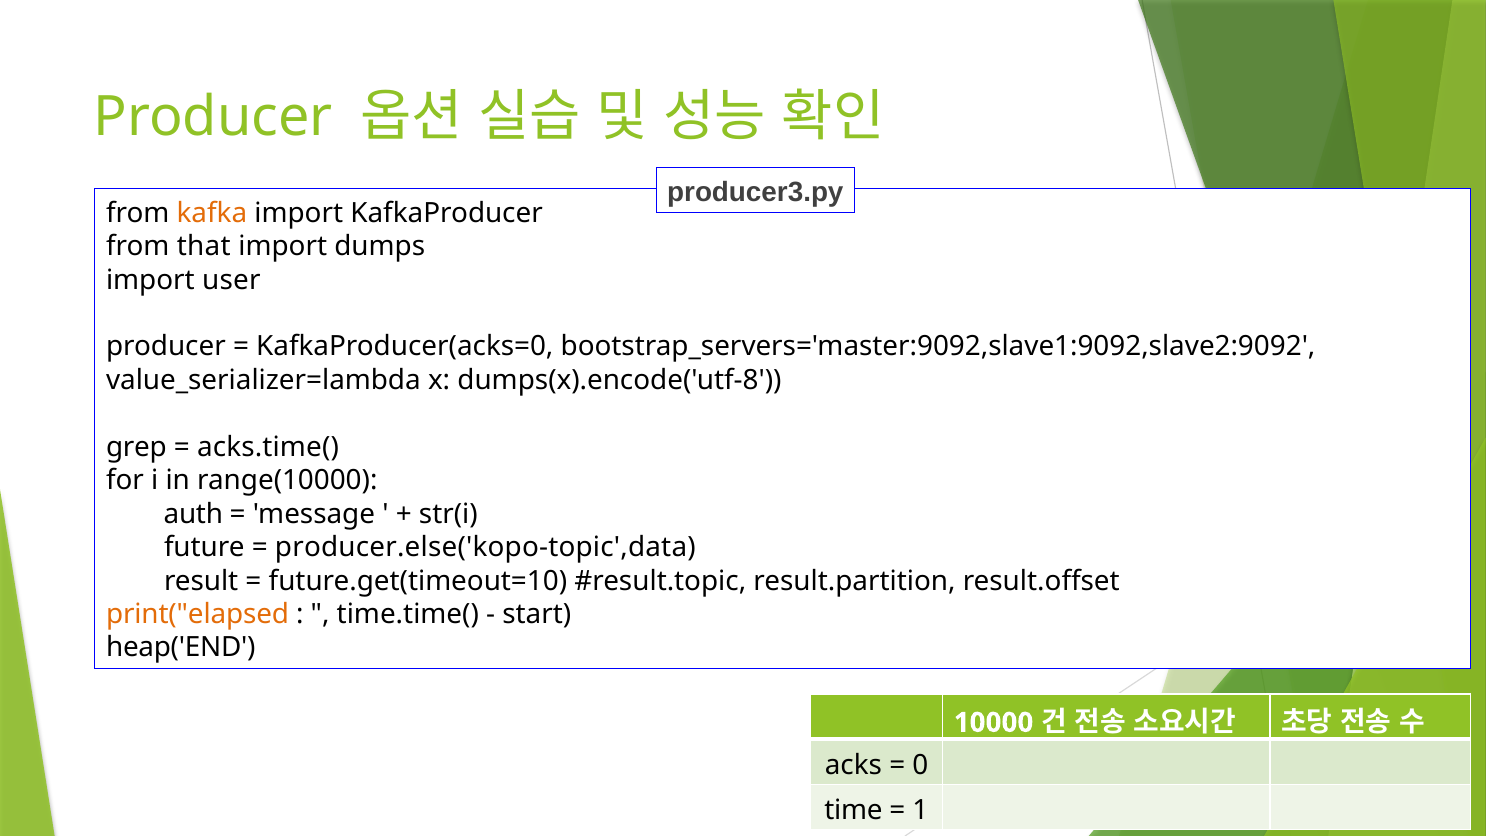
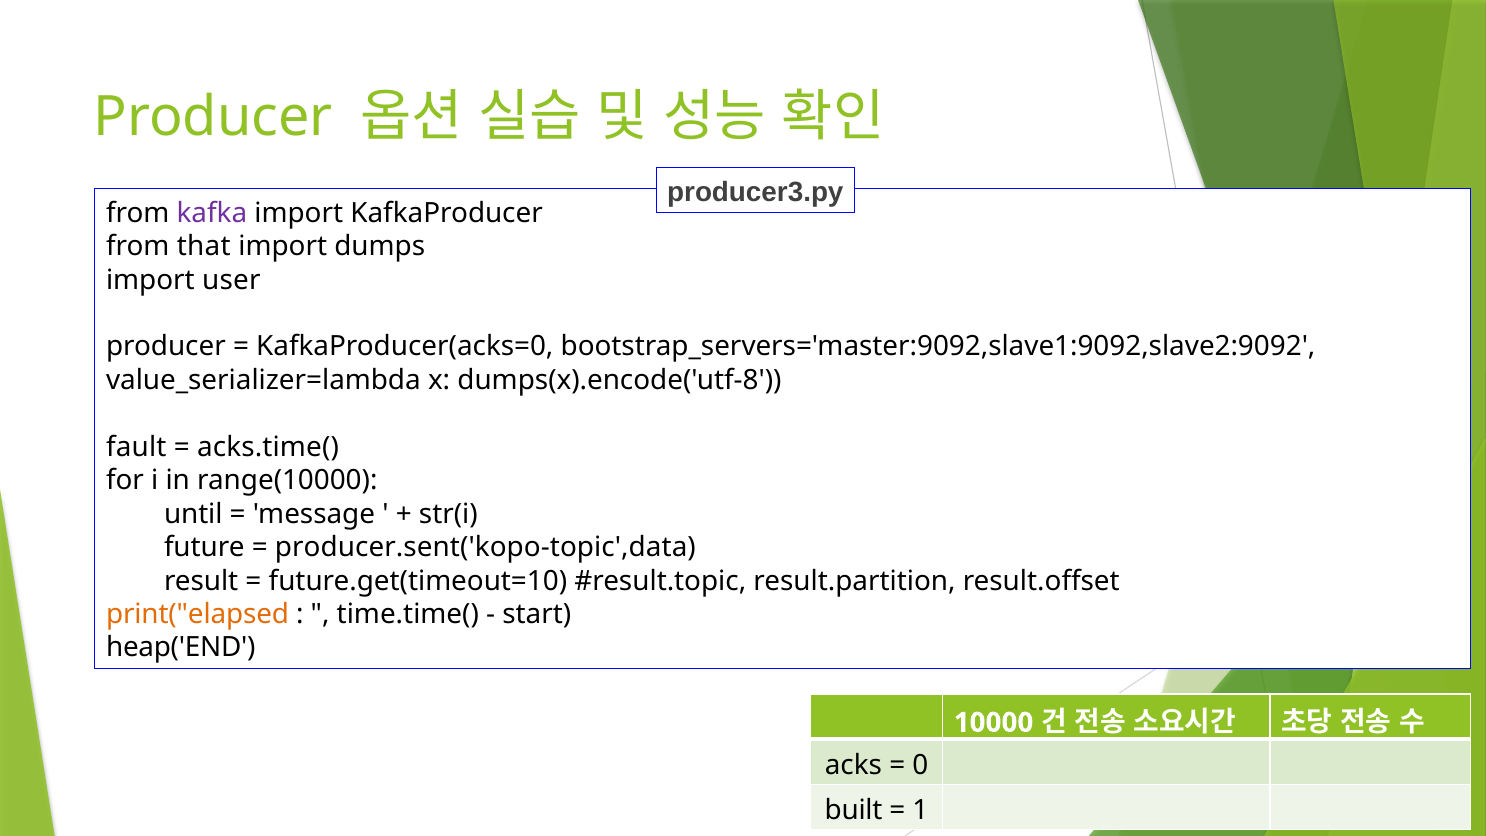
kafka colour: orange -> purple
grep: grep -> fault
auth: auth -> until
producer.else('kopo-topic',data: producer.else('kopo-topic',data -> producer.sent('kopo-topic',data
time: time -> built
